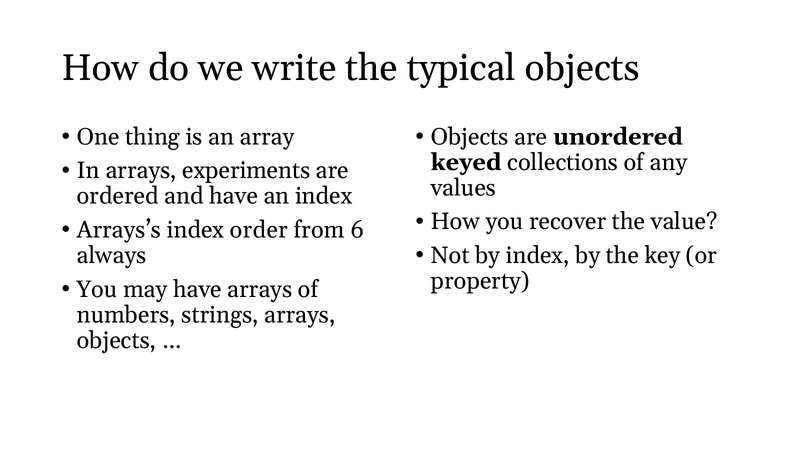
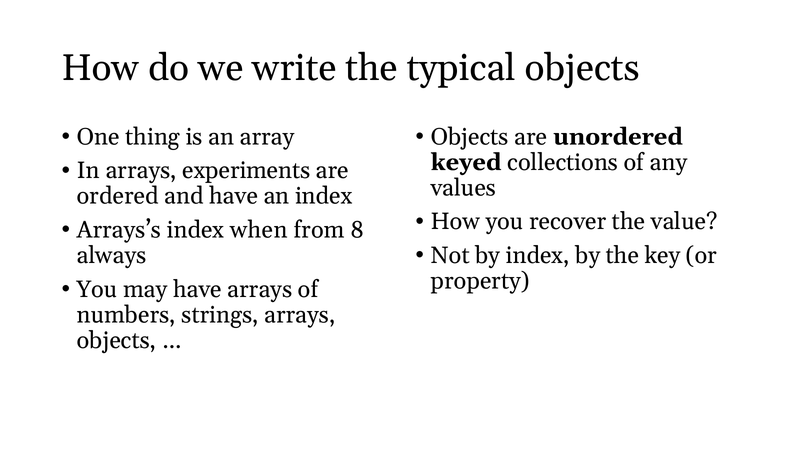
order: order -> when
6: 6 -> 8
